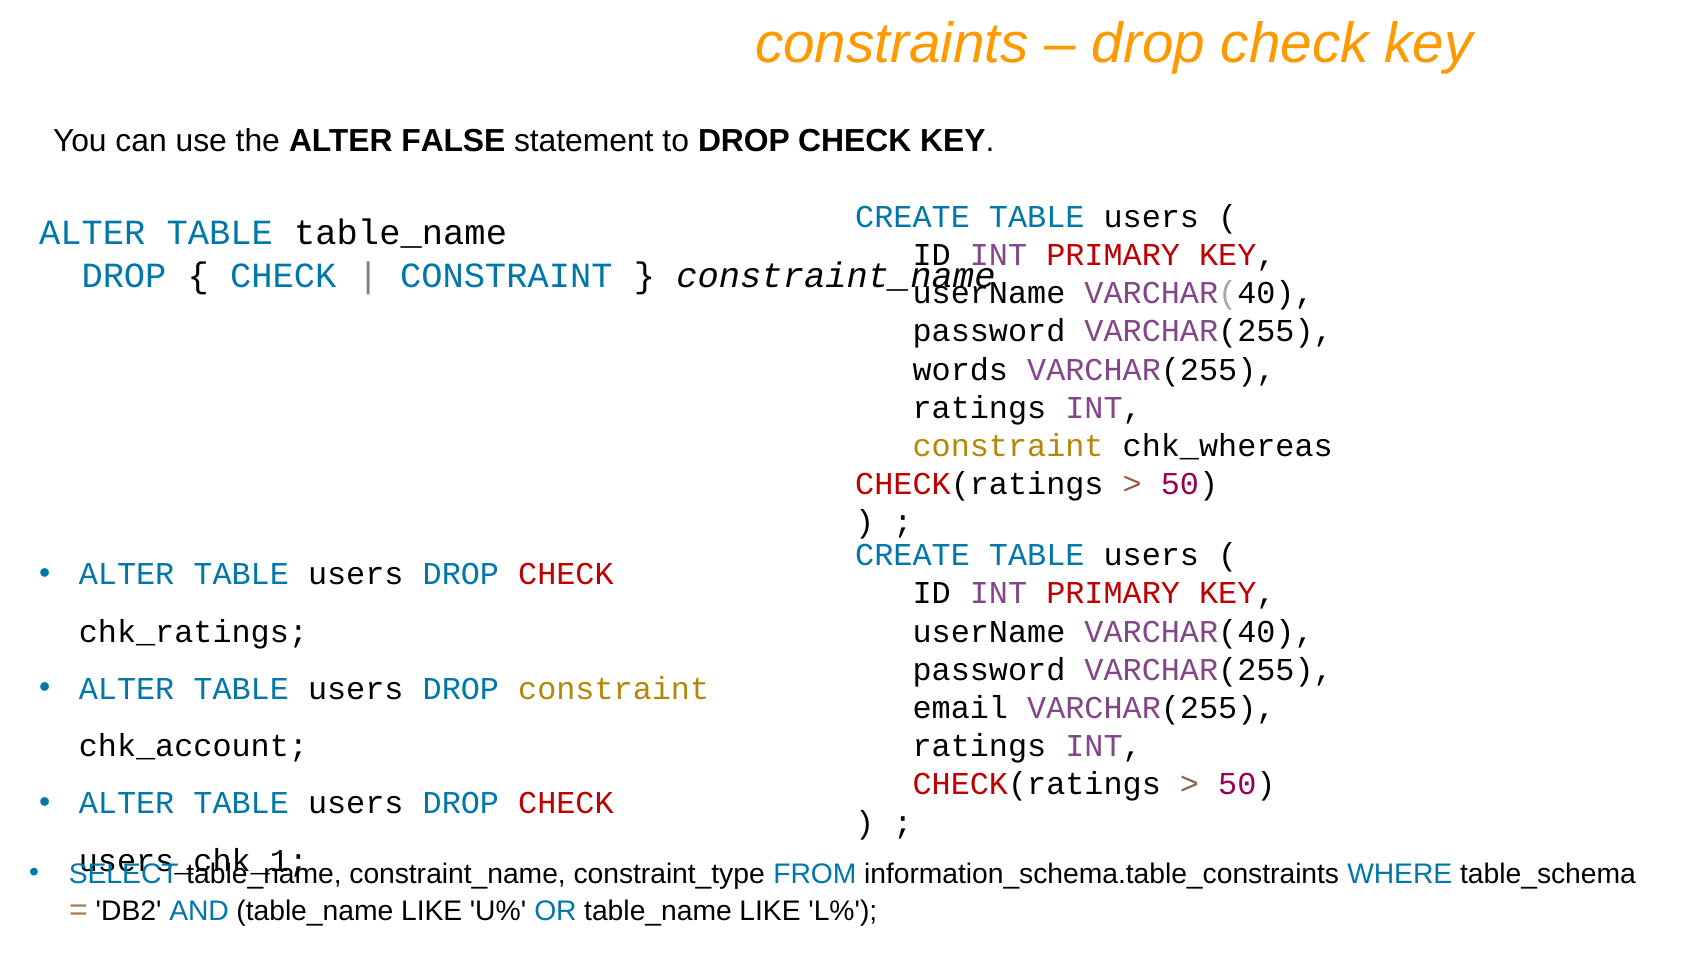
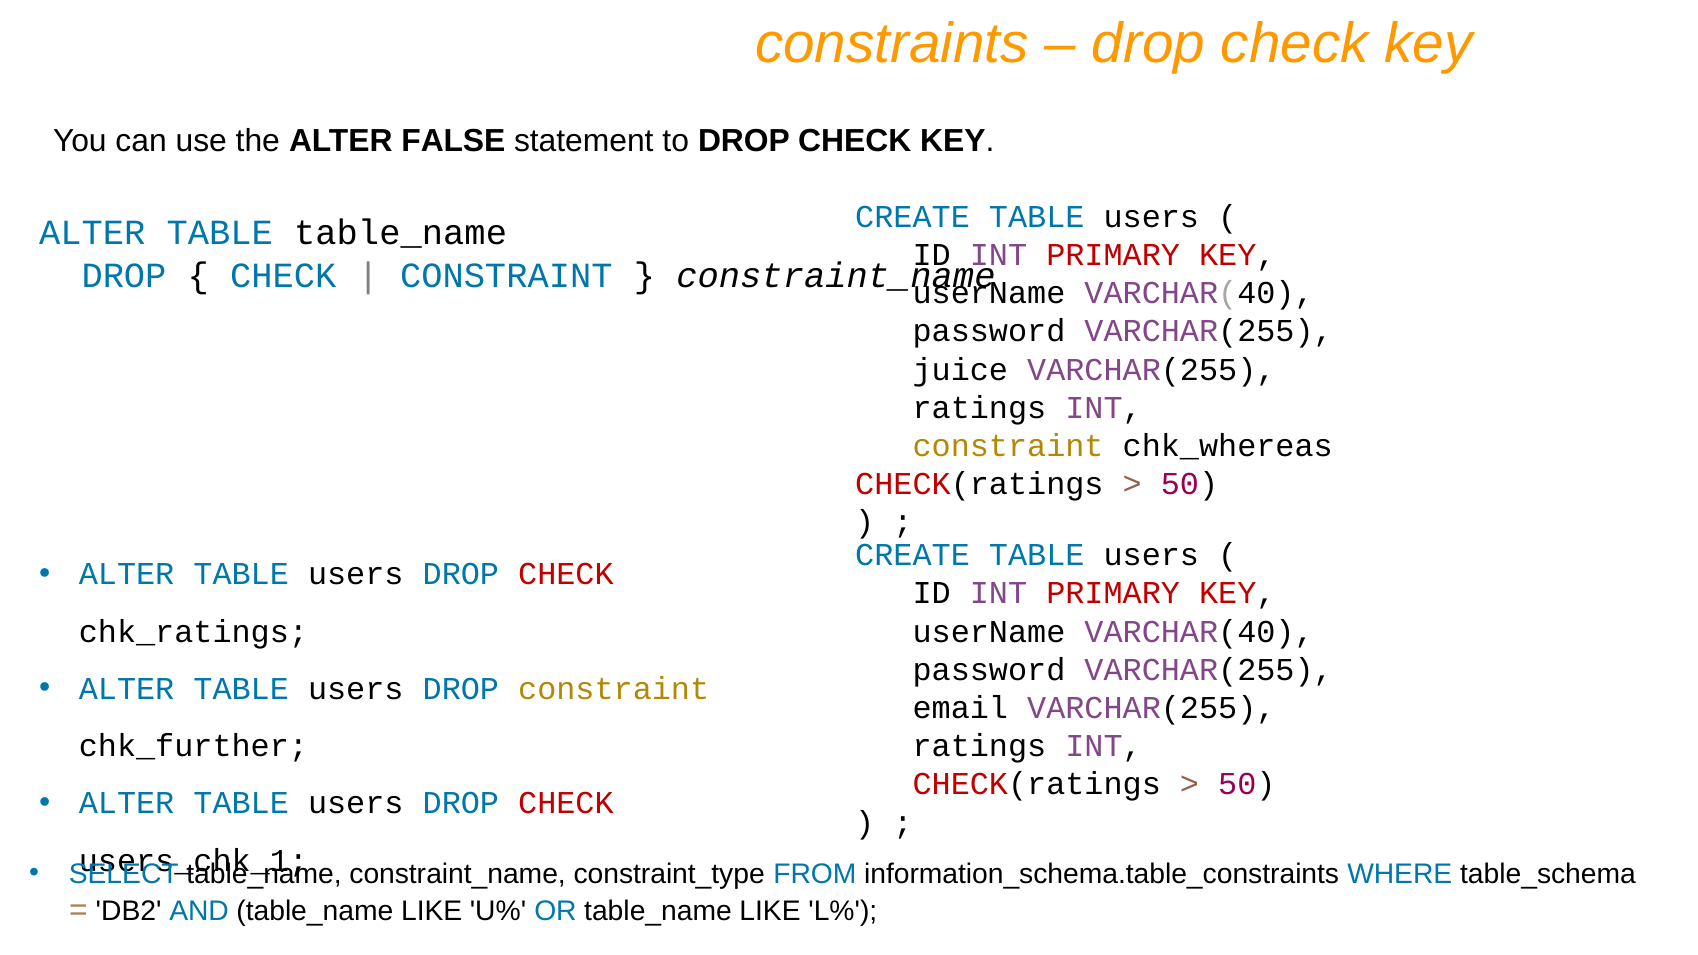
words: words -> juice
chk_account: chk_account -> chk_further
